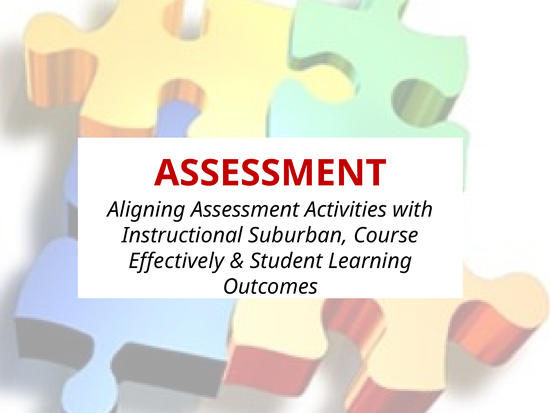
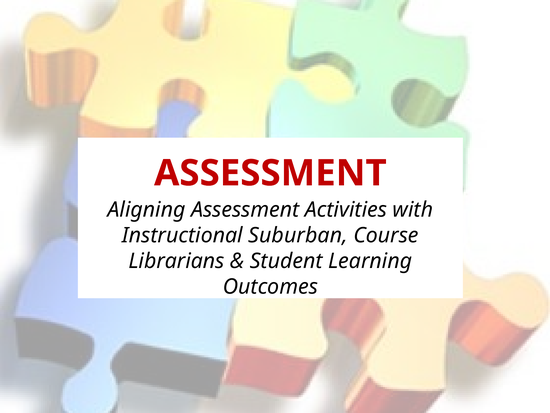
Effectively: Effectively -> Librarians
